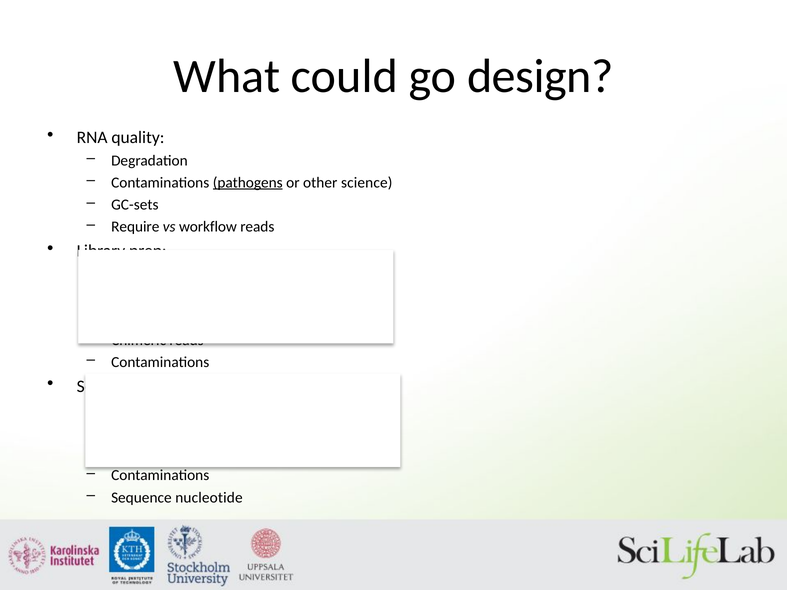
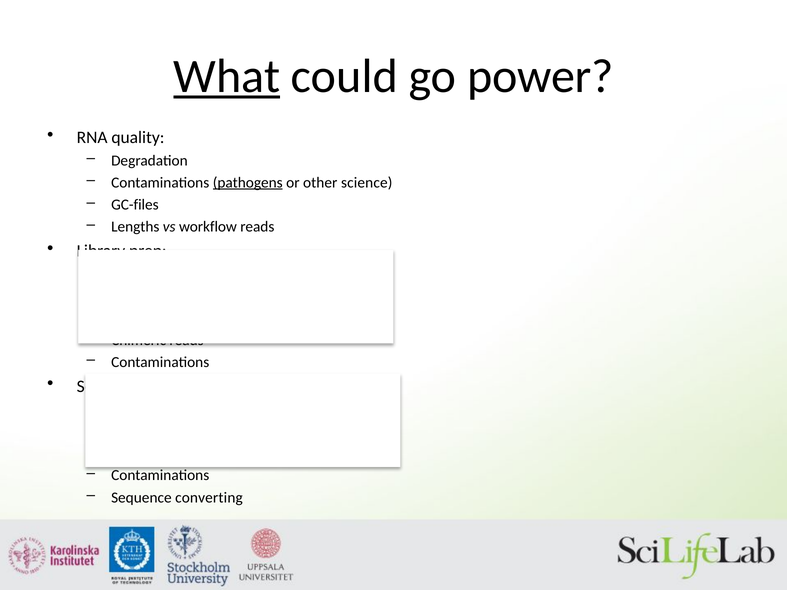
What underline: none -> present
design: design -> power
GC-sets: GC-sets -> GC-files
Require: Require -> Lengths
nucleotide: nucleotide -> converting
